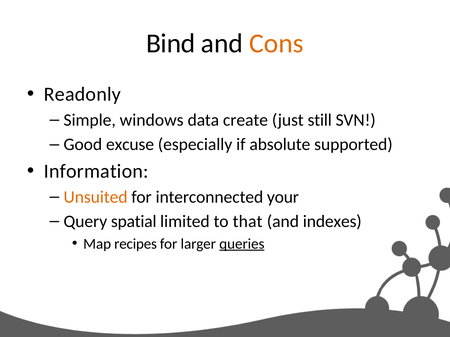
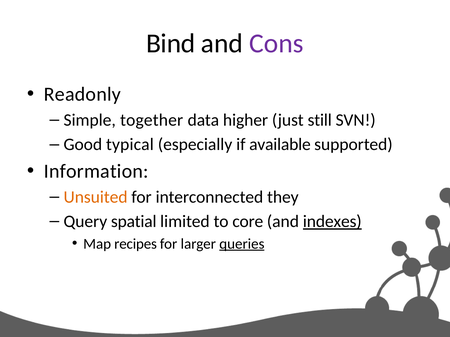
Cons colour: orange -> purple
windows: windows -> together
create: create -> higher
excuse: excuse -> typical
absolute: absolute -> available
your: your -> they
that: that -> core
indexes underline: none -> present
